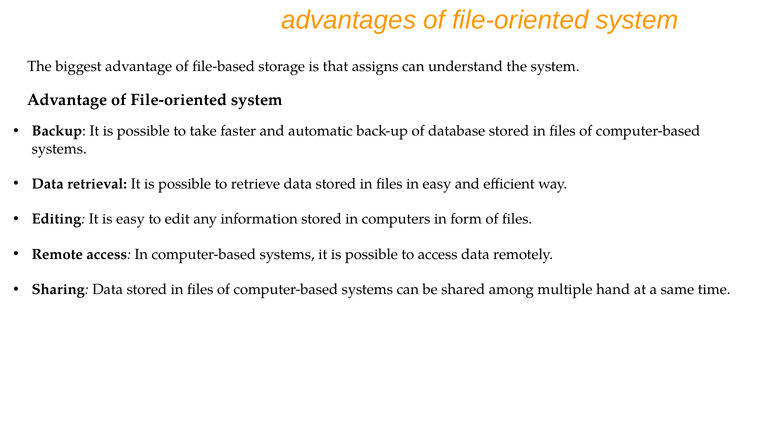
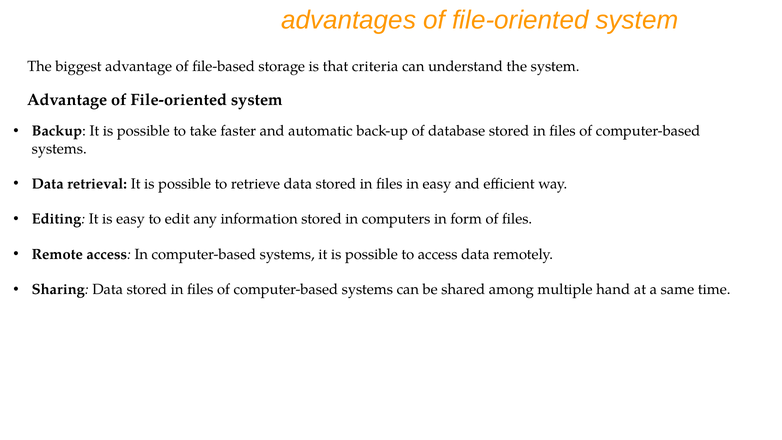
assigns: assigns -> criteria
